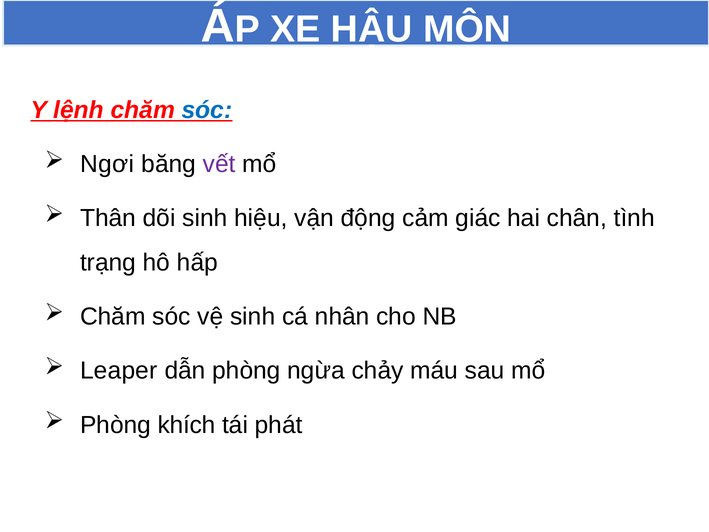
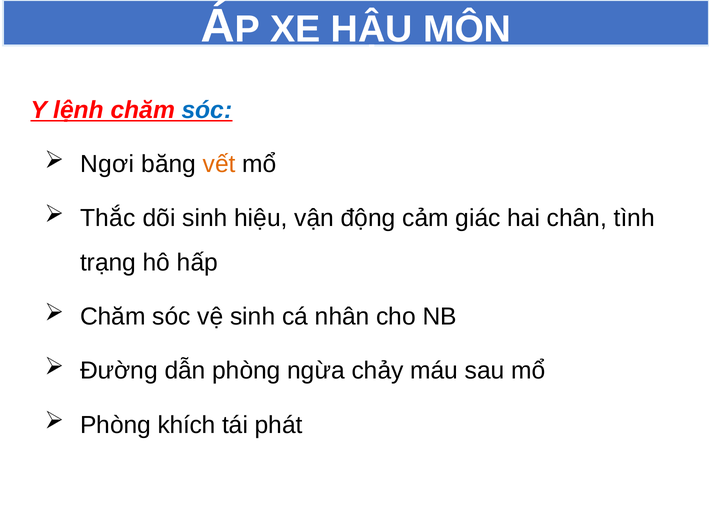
vết colour: purple -> orange
Thân: Thân -> Thắc
Leaper: Leaper -> Đường
